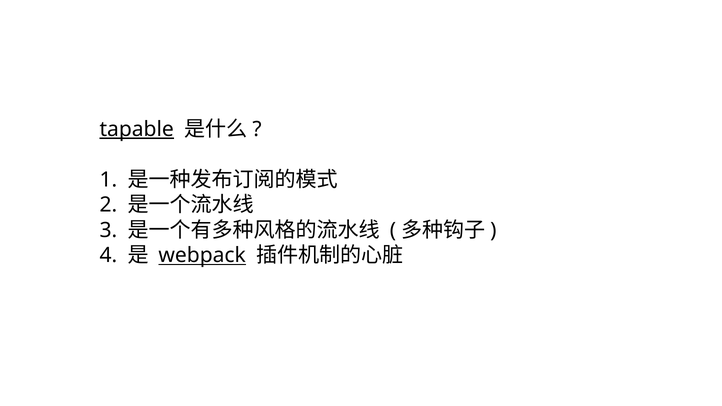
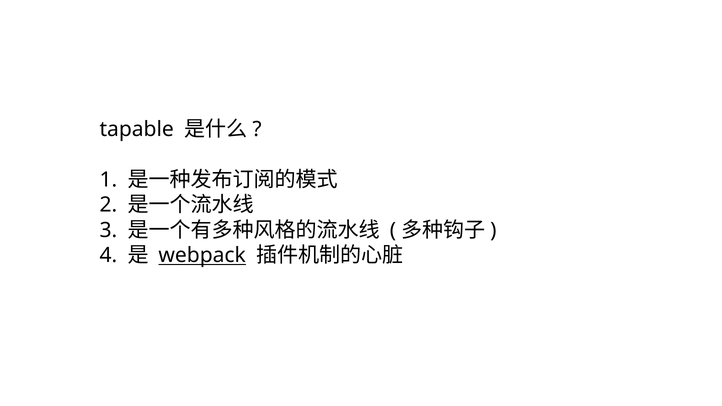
tapable underline: present -> none
